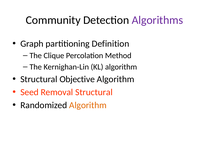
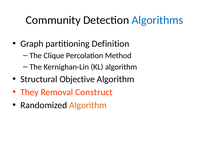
Algorithms colour: purple -> blue
Seed: Seed -> They
Removal Structural: Structural -> Construct
